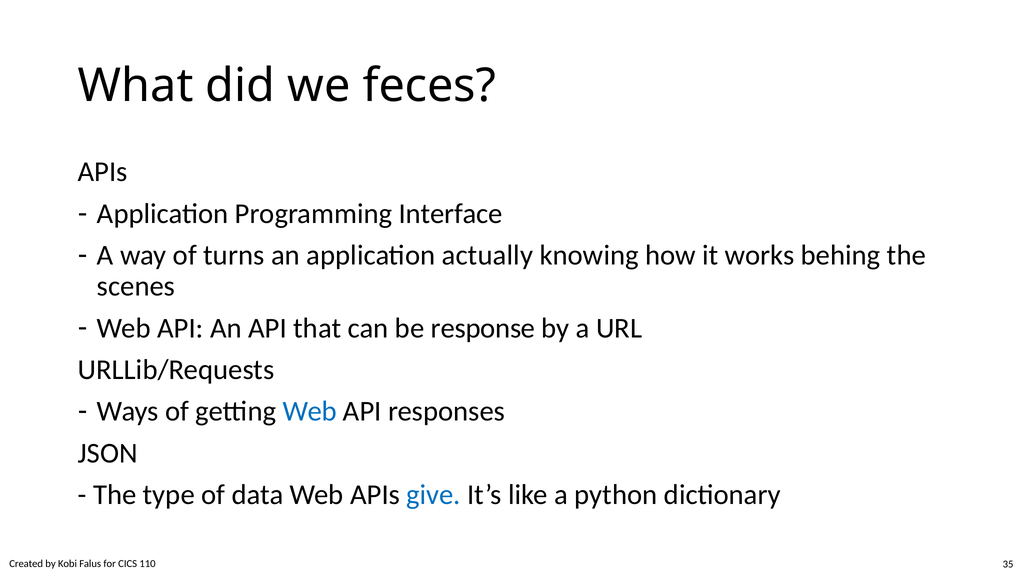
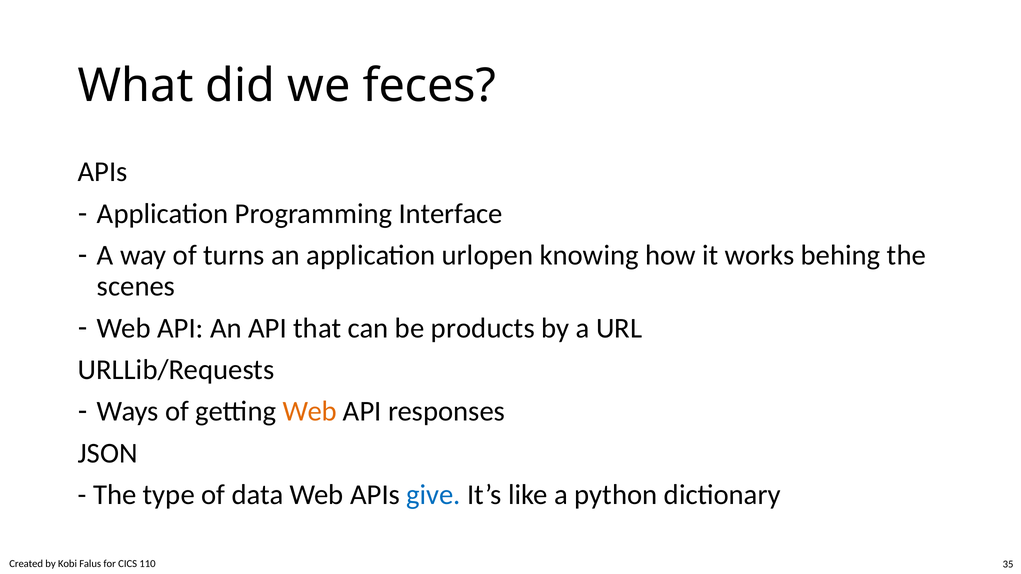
actually: actually -> urlopen
response: response -> products
Web at (310, 412) colour: blue -> orange
